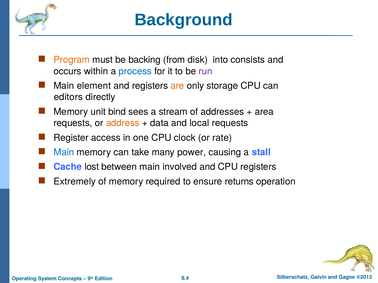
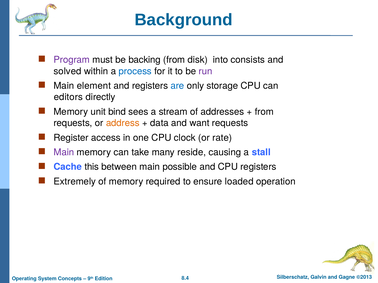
Program colour: orange -> purple
occurs: occurs -> solved
are colour: orange -> blue
area at (264, 112): area -> from
local: local -> want
Main at (64, 153) colour: blue -> purple
power: power -> reside
lost: lost -> this
involved: involved -> possible
returns: returns -> loaded
